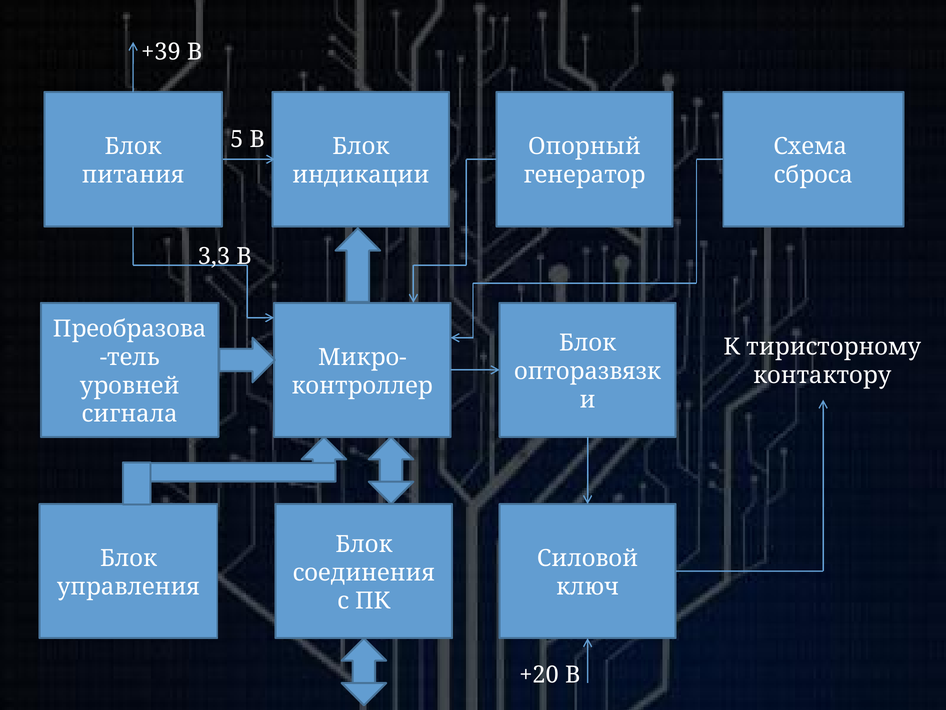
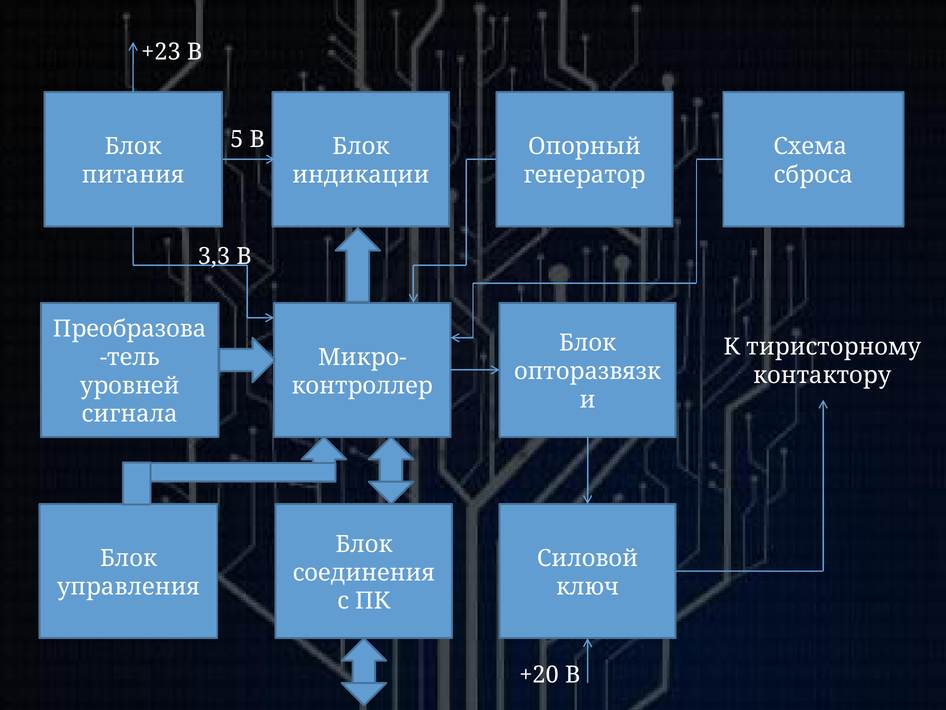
+39: +39 -> +23
